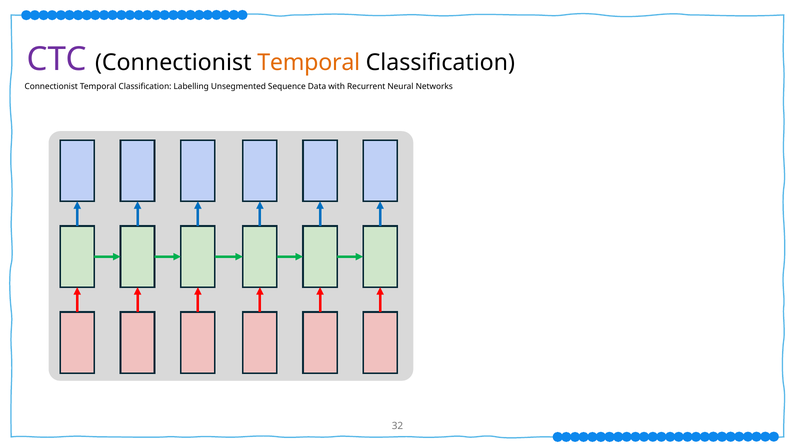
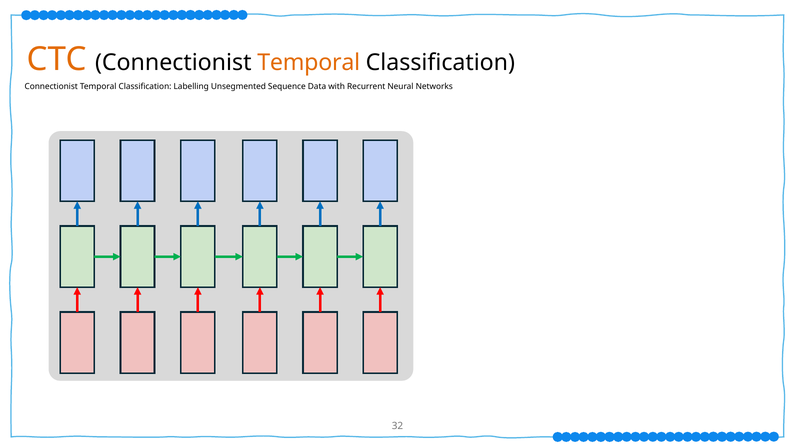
CTC colour: purple -> orange
